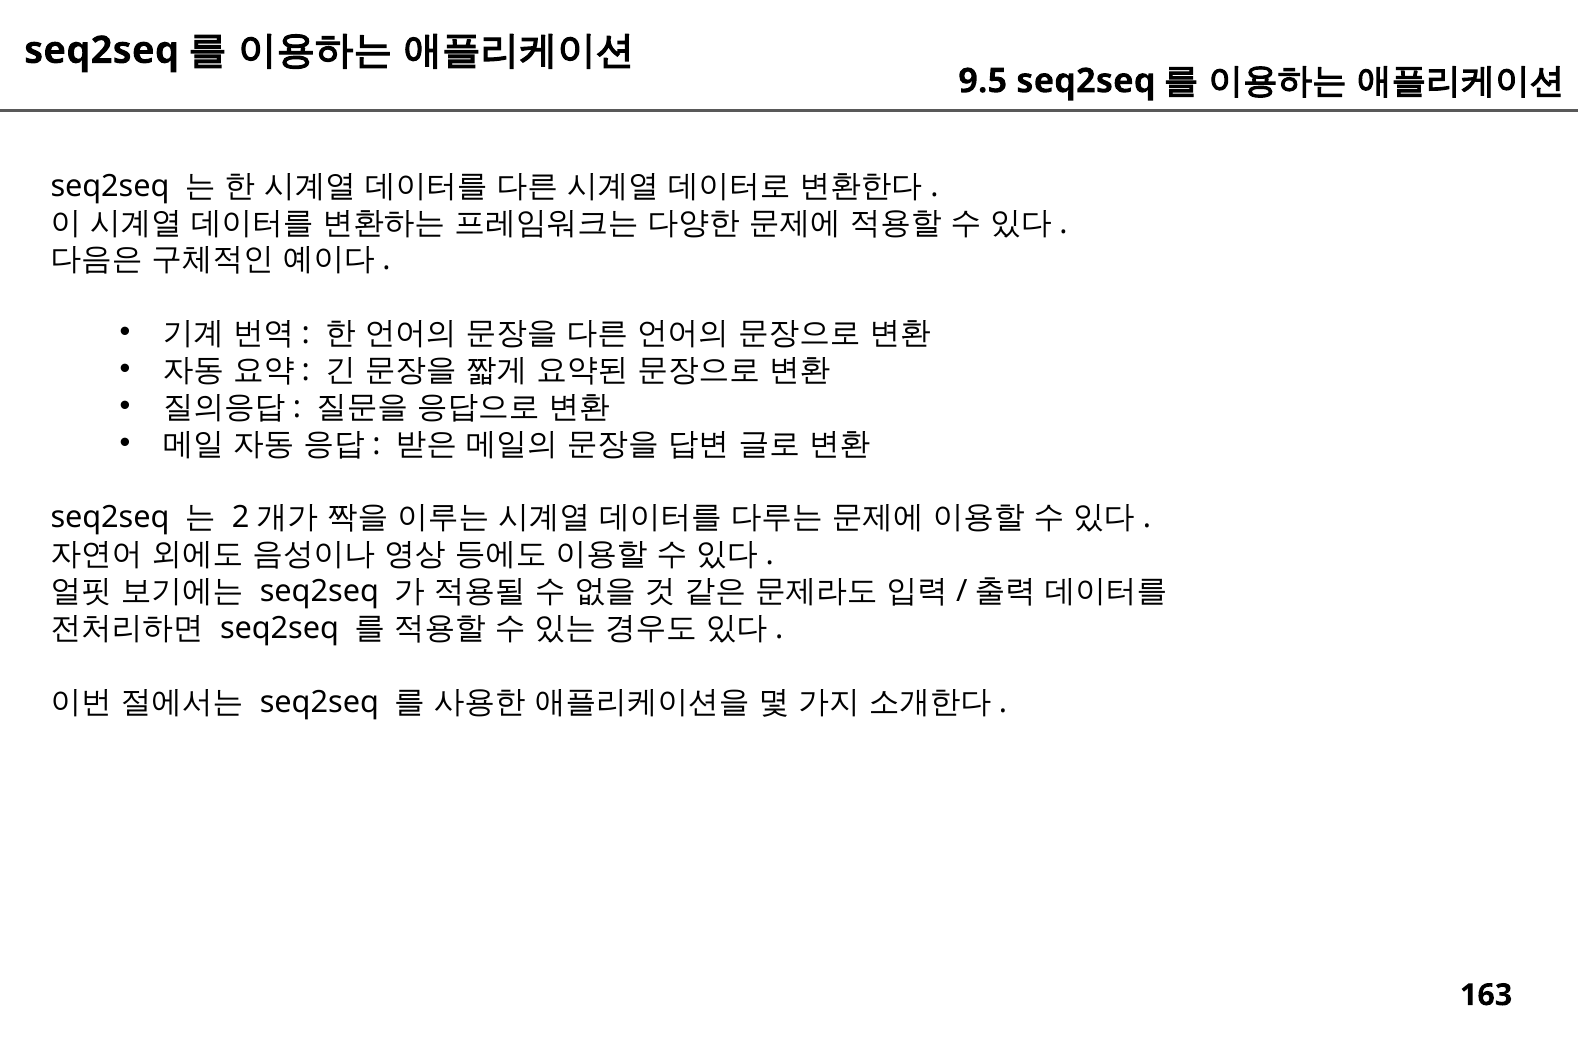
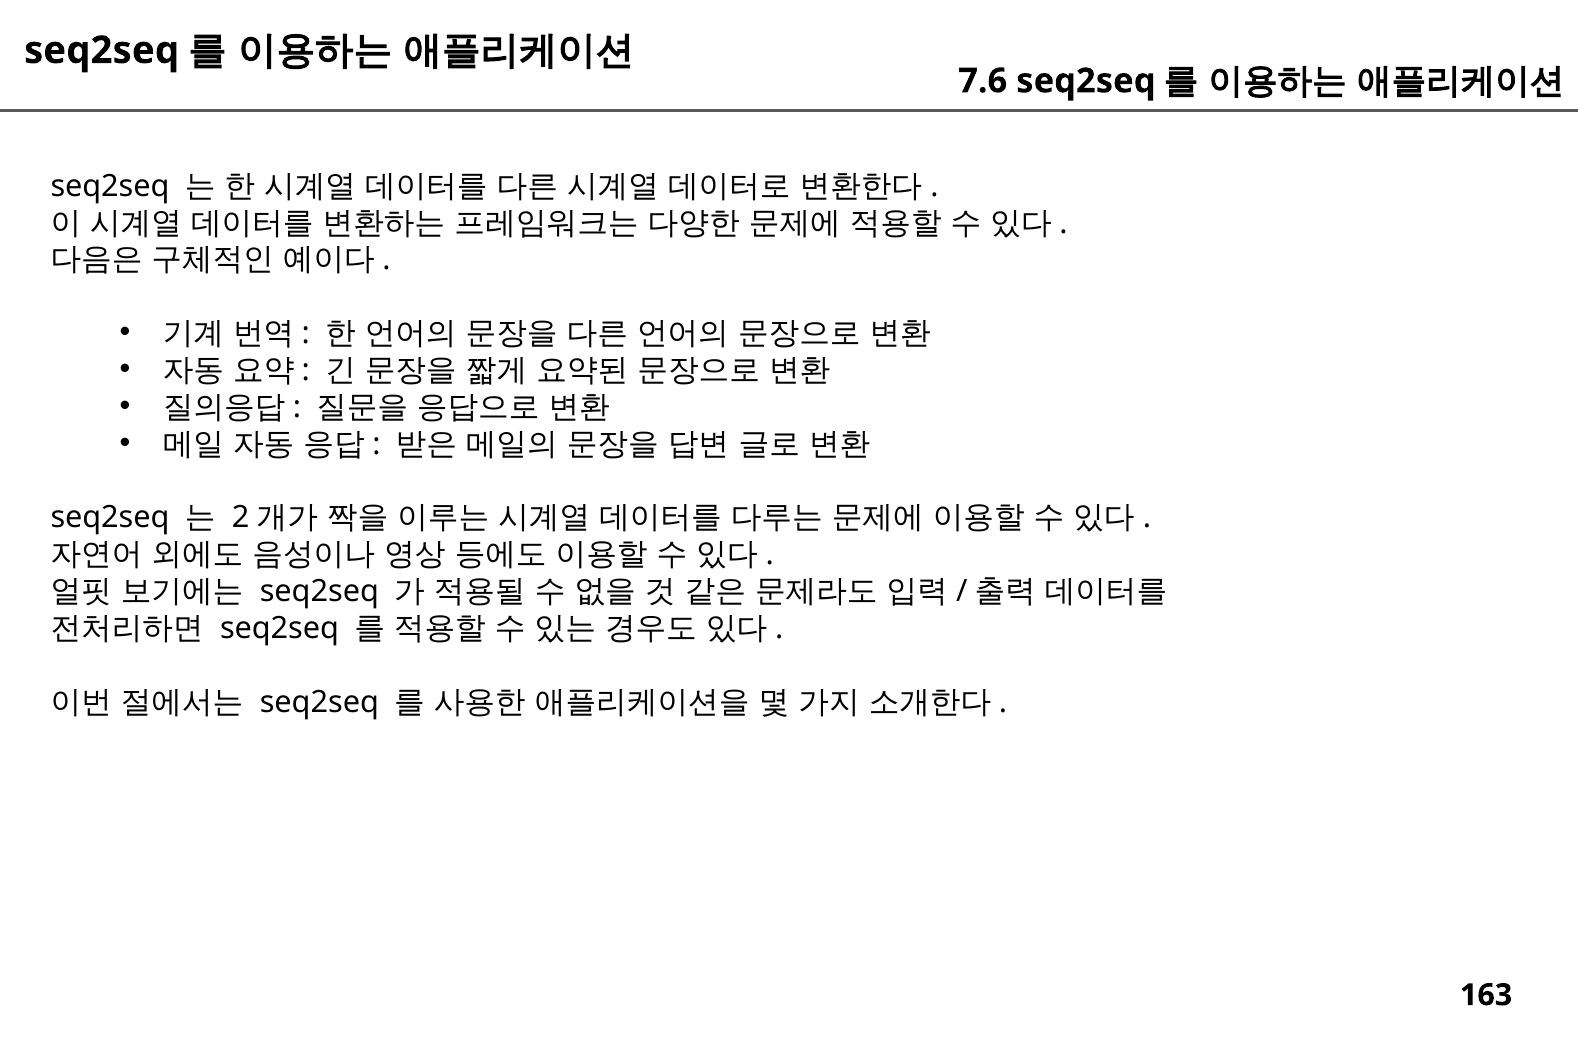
9.5: 9.5 -> 7.6
